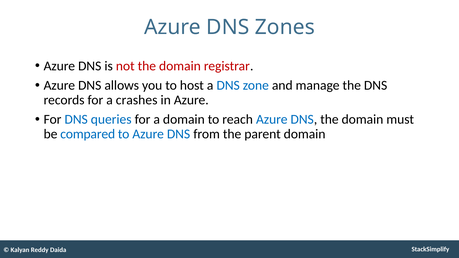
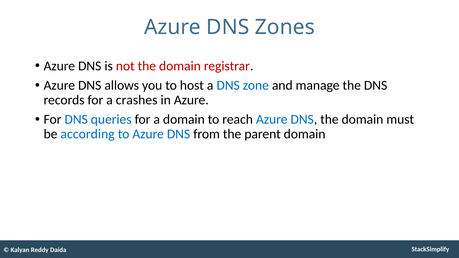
compared: compared -> according
